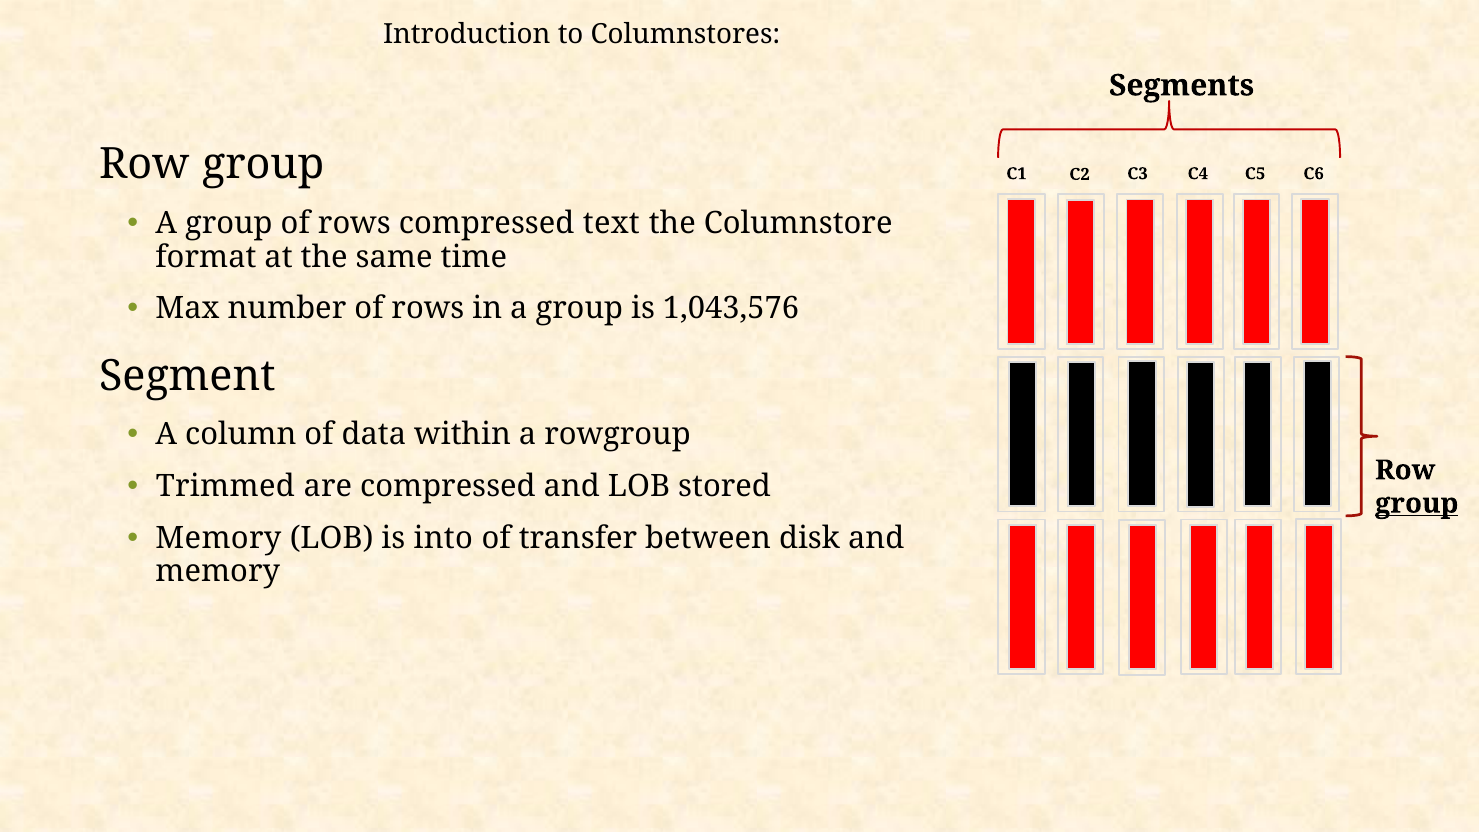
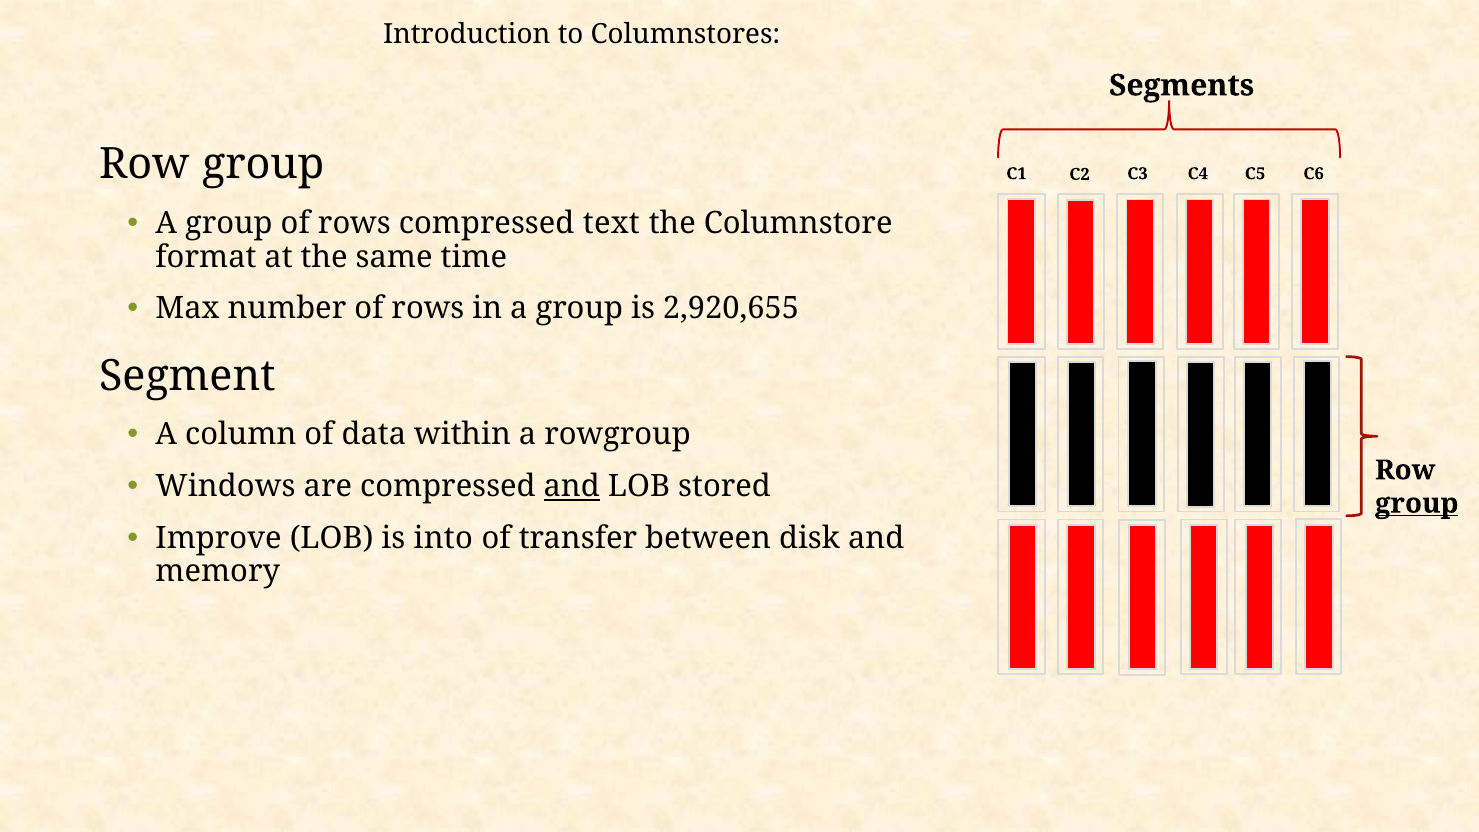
1,043,576: 1,043,576 -> 2,920,655
Trimmed: Trimmed -> Windows
and at (572, 487) underline: none -> present
Memory at (218, 539): Memory -> Improve
